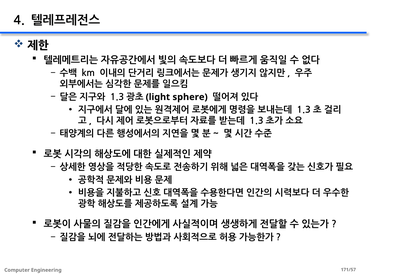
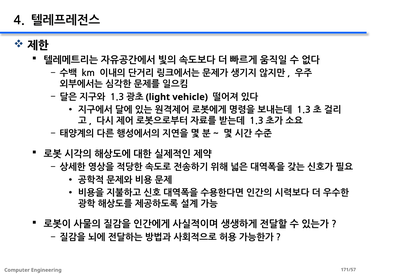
sphere: sphere -> vehicle
